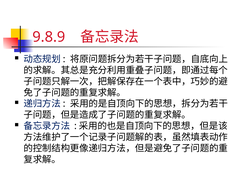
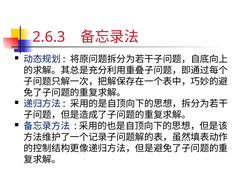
9.8.9: 9.8.9 -> 2.6.3
